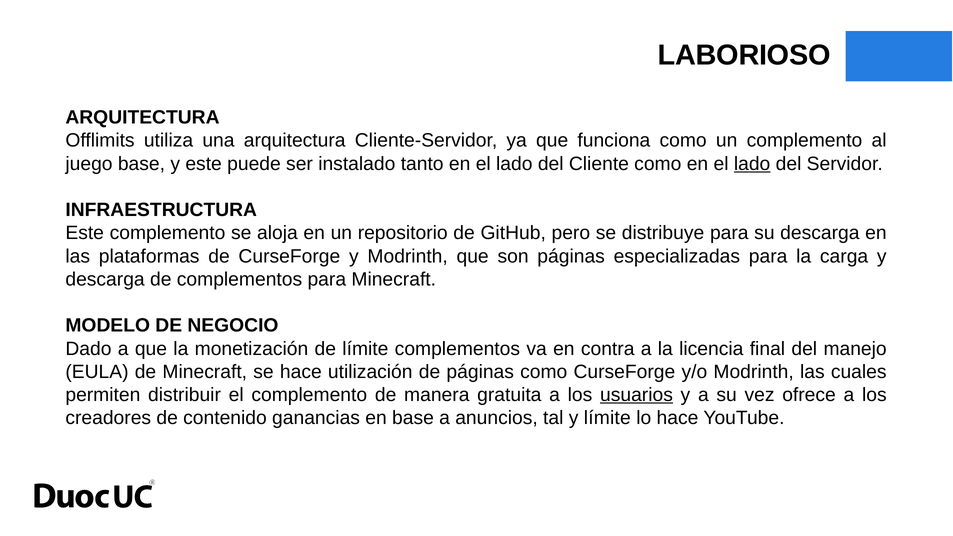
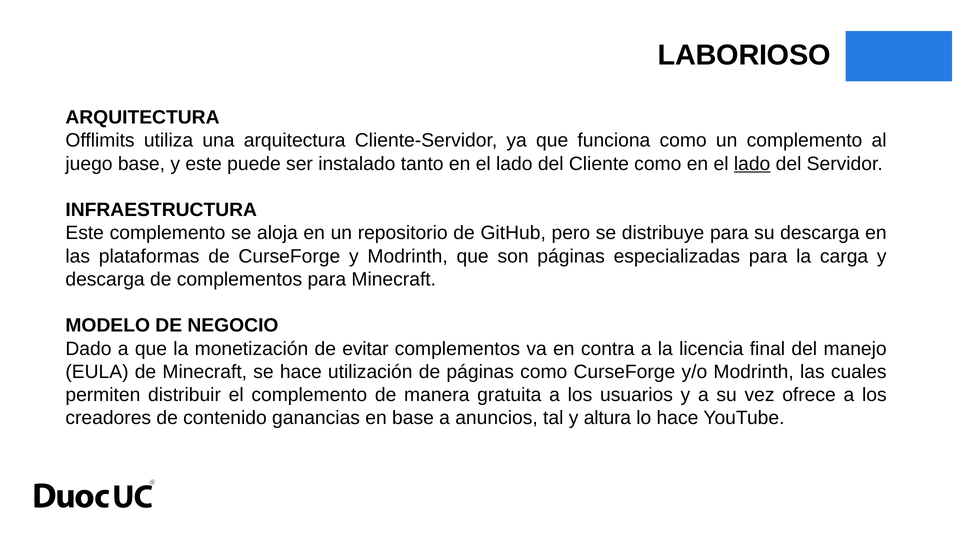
de límite: límite -> evitar
usuarios underline: present -> none
y límite: límite -> altura
